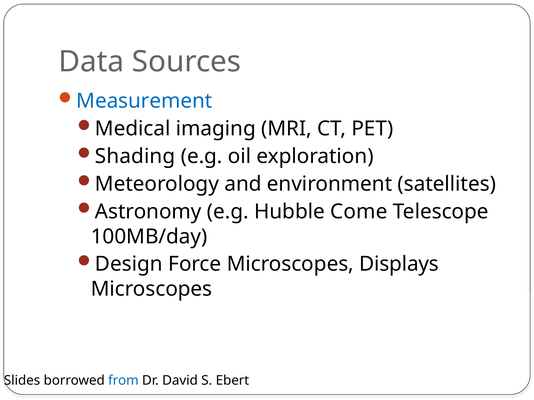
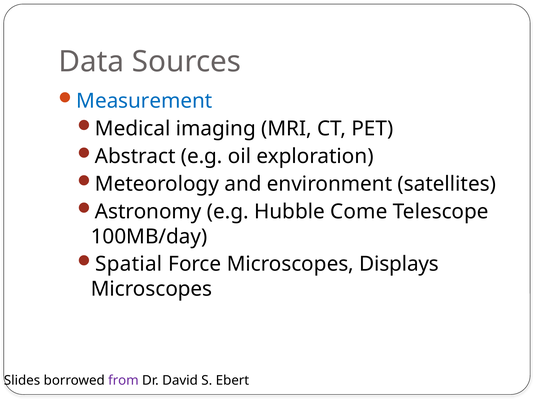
Shading: Shading -> Abstract
Design: Design -> Spatial
from colour: blue -> purple
